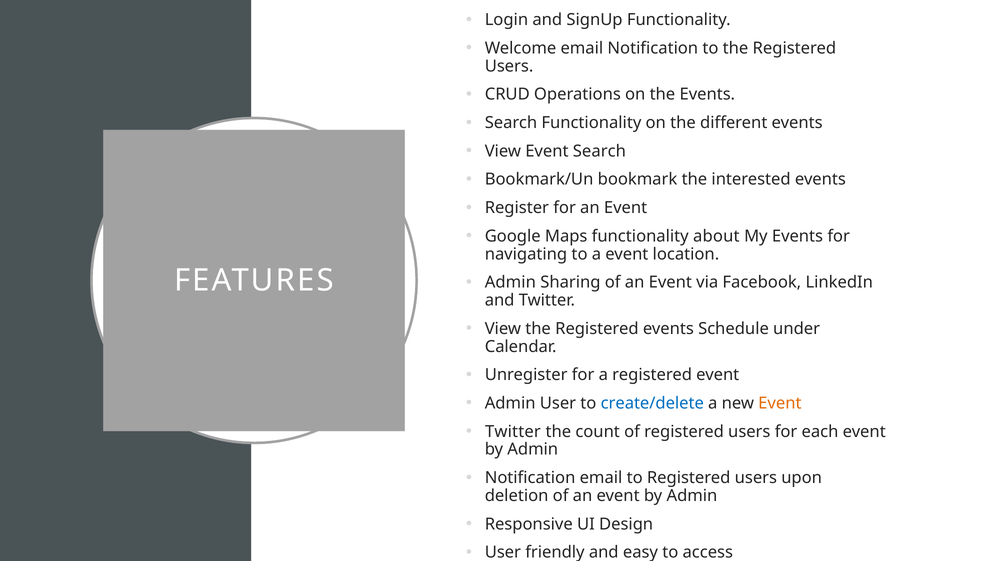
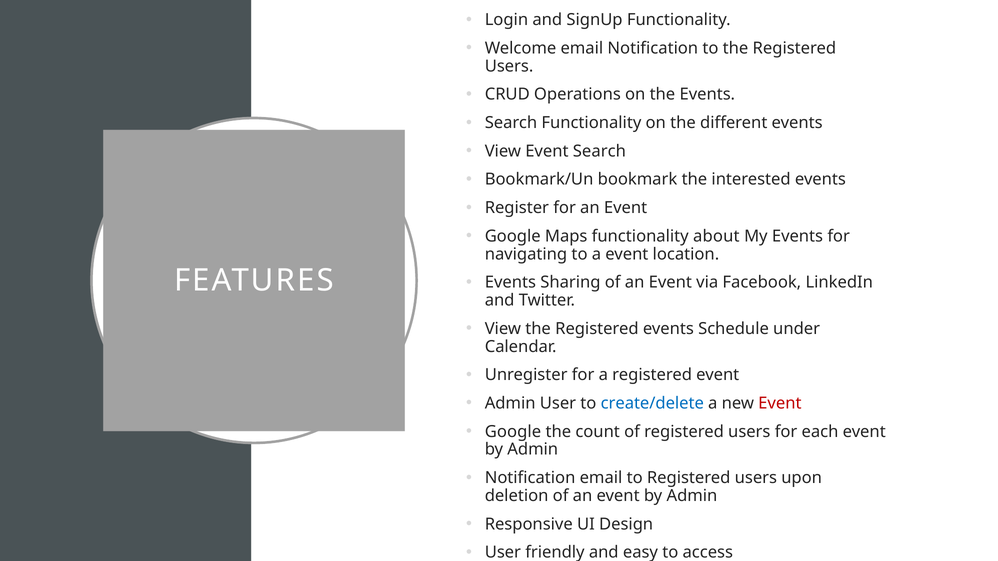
Admin at (510, 283): Admin -> Events
Event at (780, 403) colour: orange -> red
Twitter at (513, 432): Twitter -> Google
